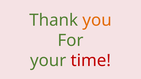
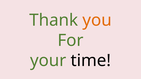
time colour: red -> black
